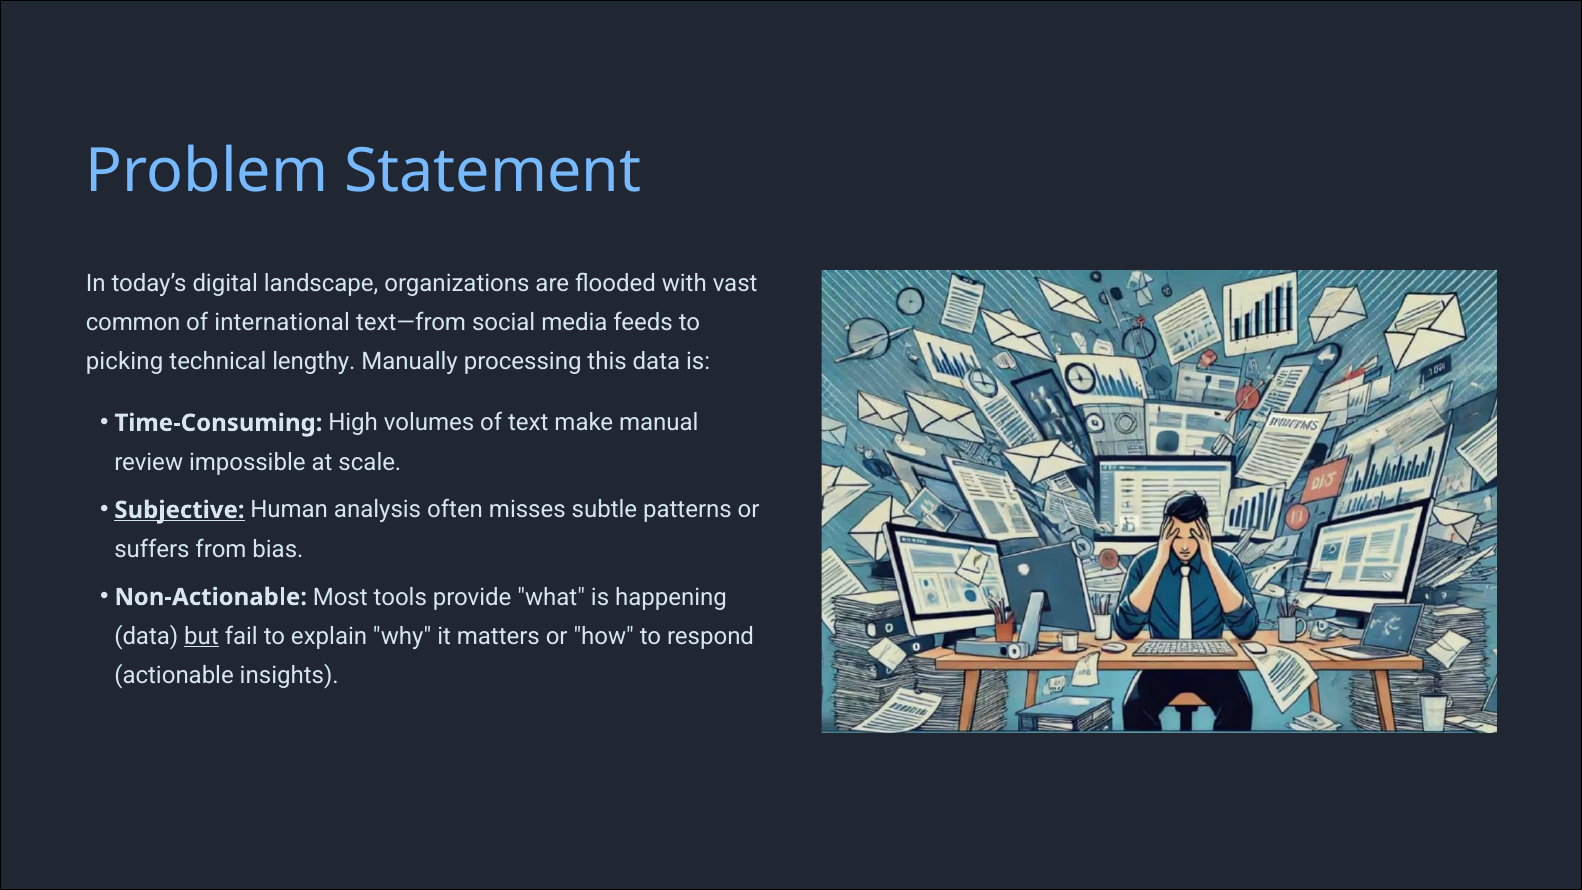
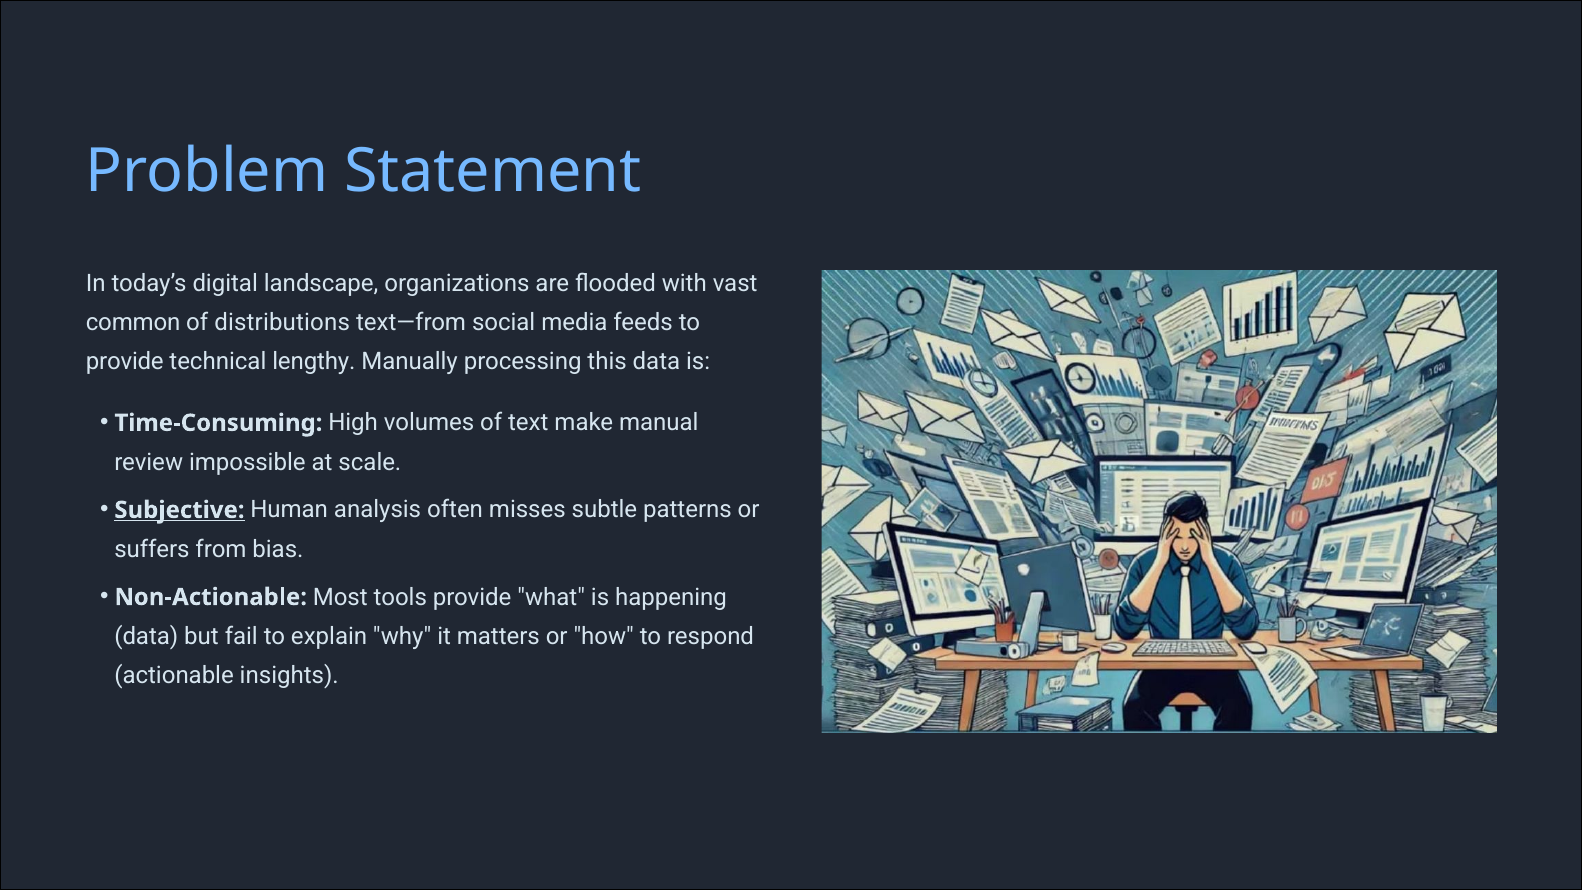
international: international -> distributions
picking at (125, 361): picking -> provide
but underline: present -> none
